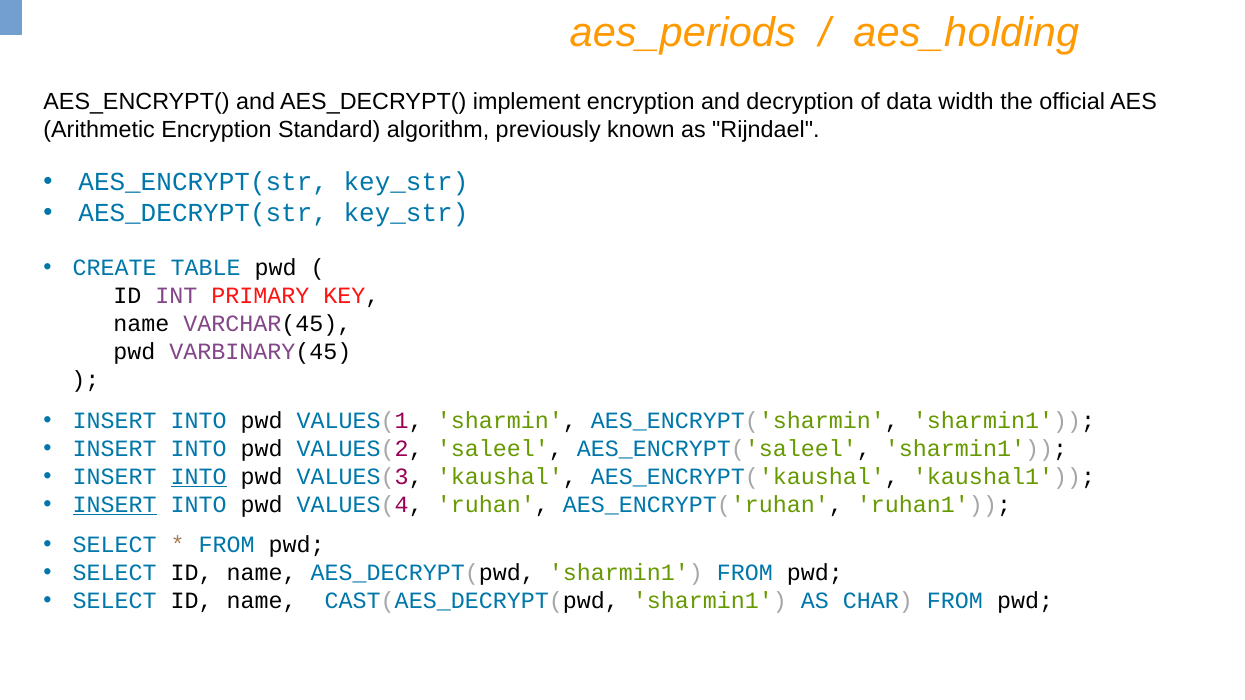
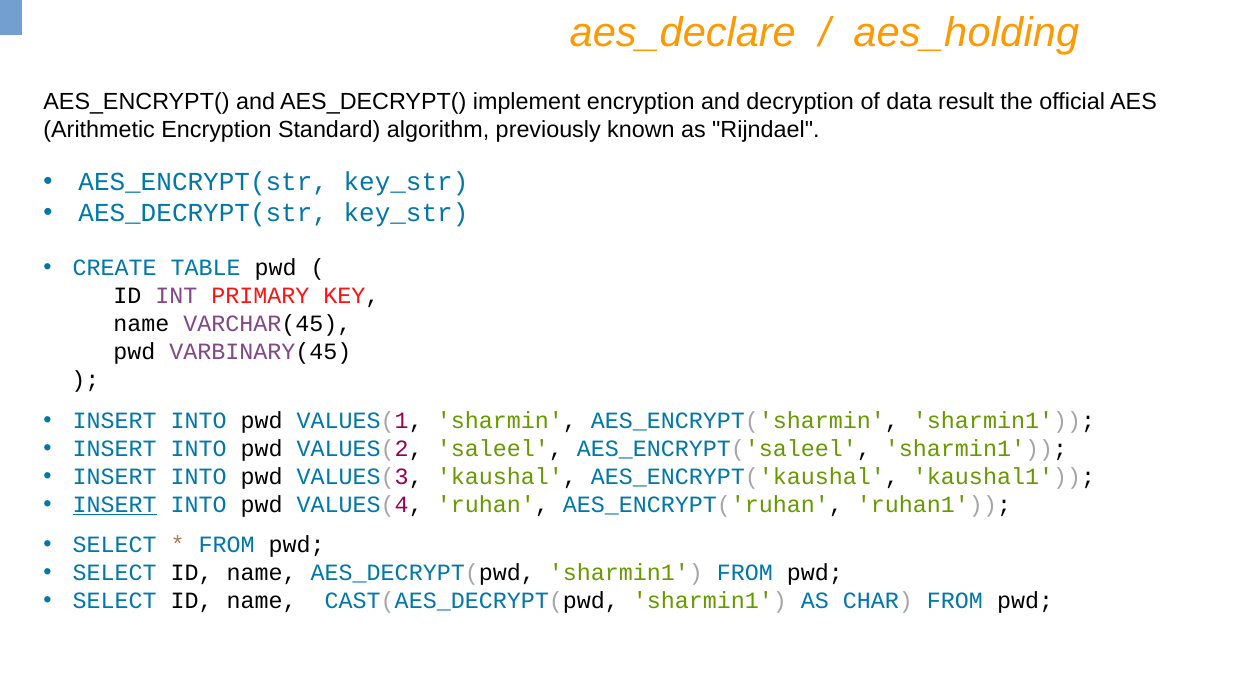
aes_periods: aes_periods -> aes_declare
width: width -> result
INTO at (199, 477) underline: present -> none
